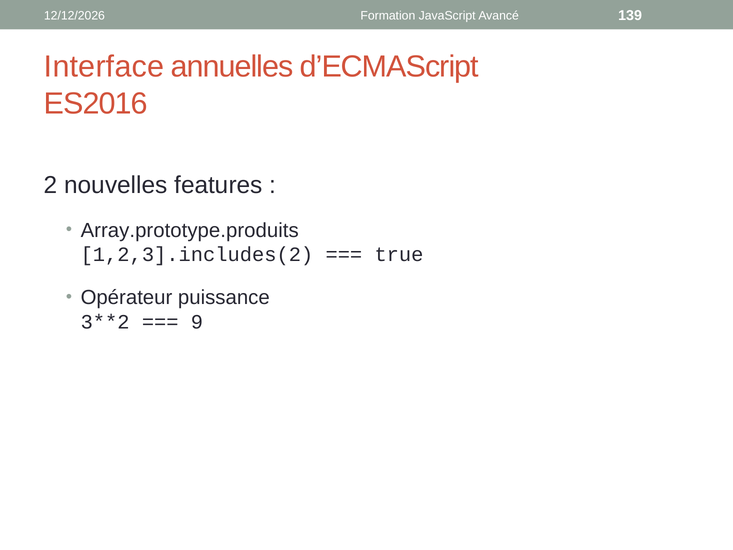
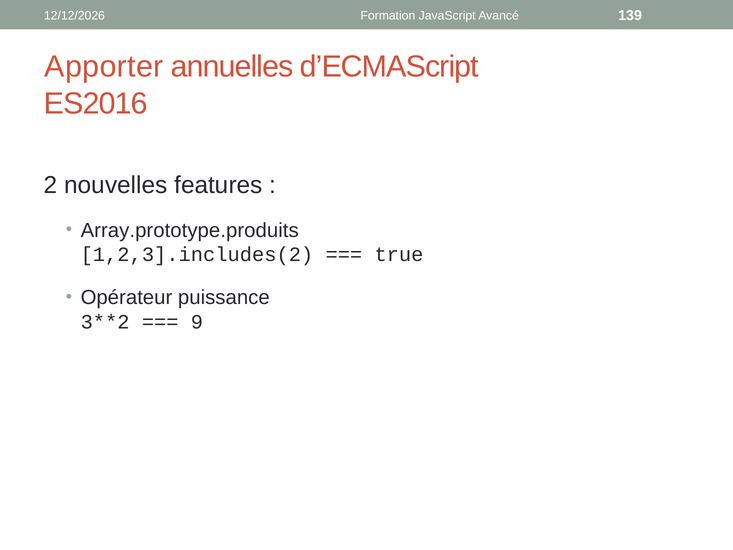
Interface: Interface -> Apporter
